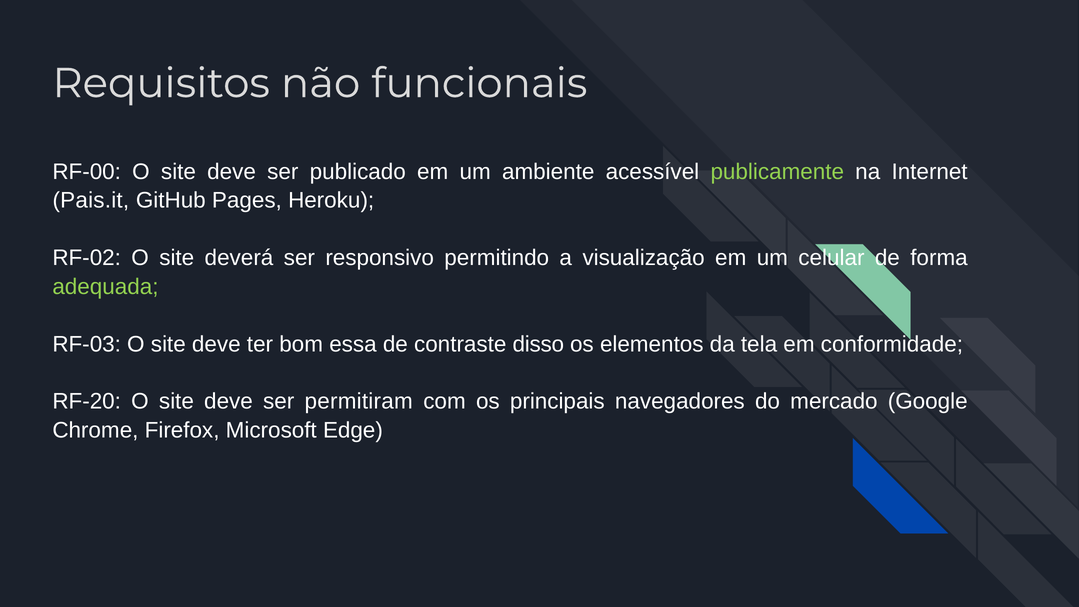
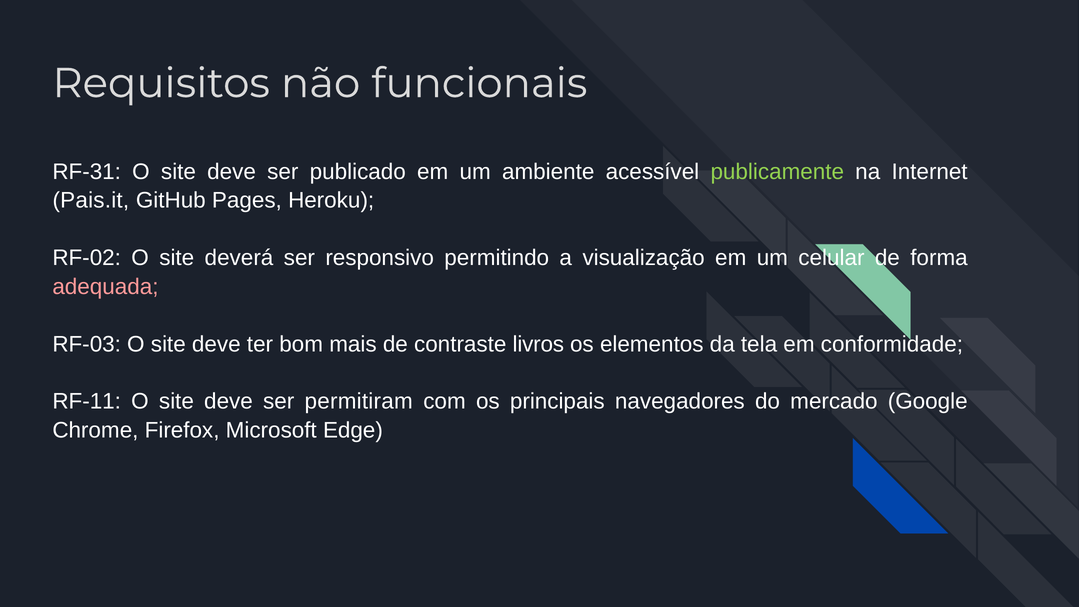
RF-00: RF-00 -> RF-31
adequada colour: light green -> pink
essa: essa -> mais
disso: disso -> livros
RF-20: RF-20 -> RF-11
